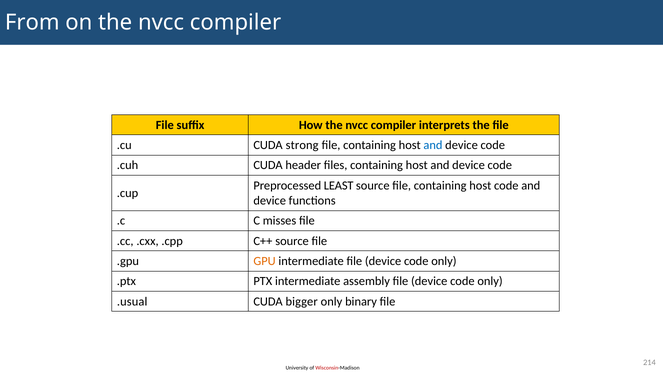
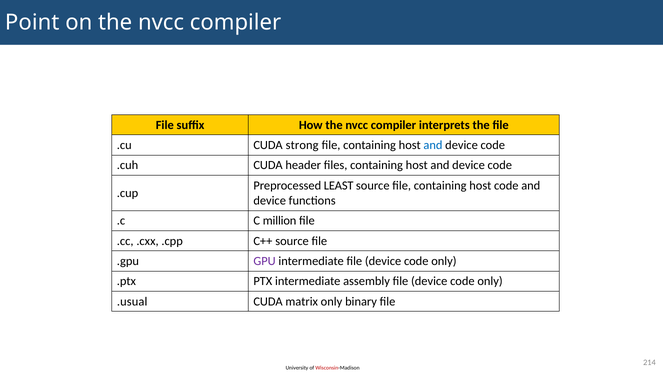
From: From -> Point
misses: misses -> million
GPU colour: orange -> purple
bigger: bigger -> matrix
